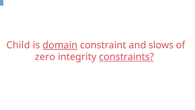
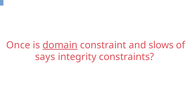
Child: Child -> Once
zero: zero -> says
constraints underline: present -> none
